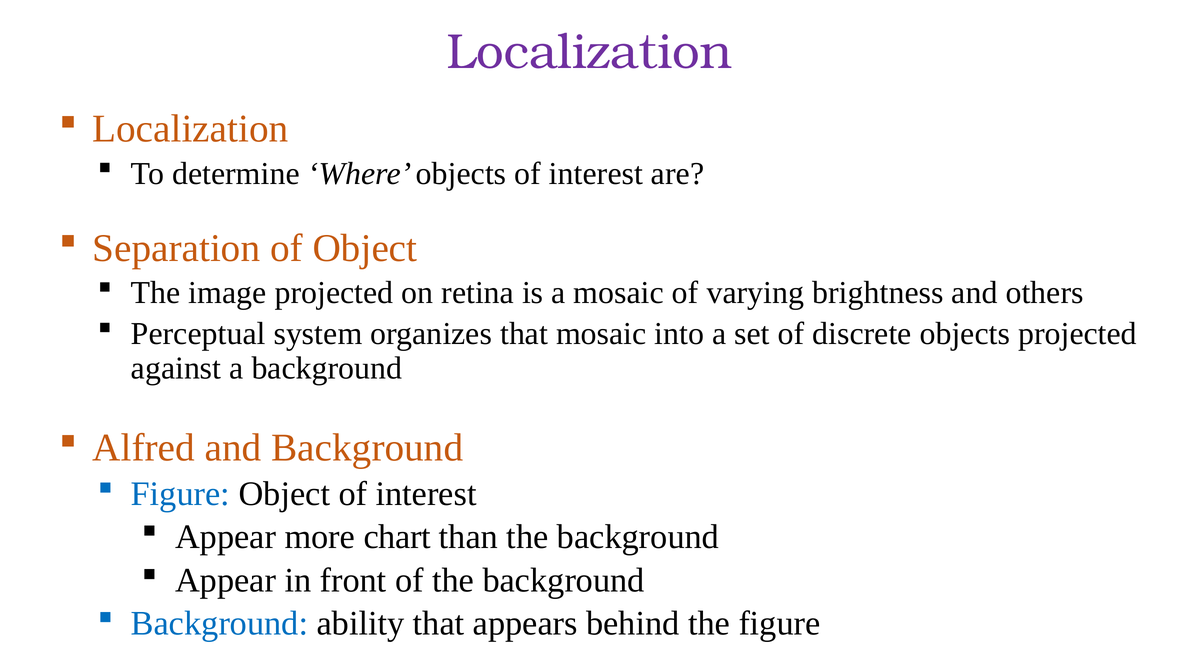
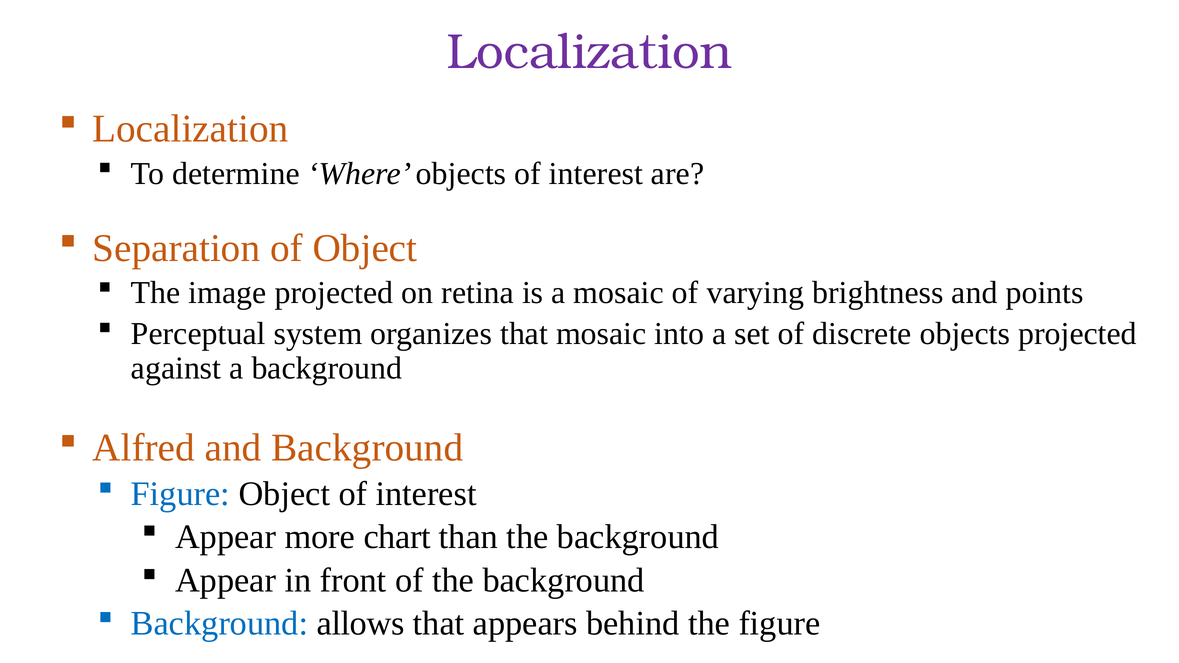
others: others -> points
ability: ability -> allows
